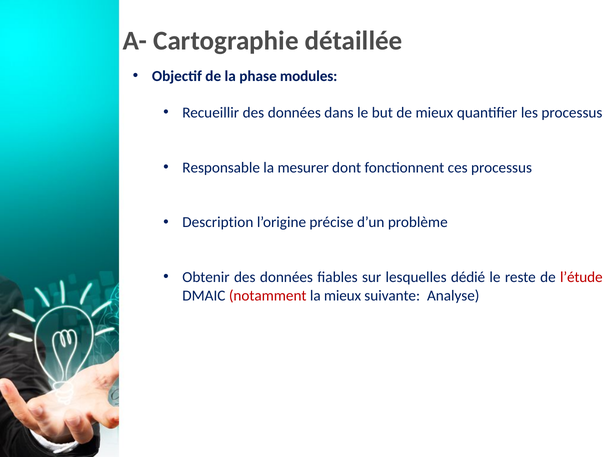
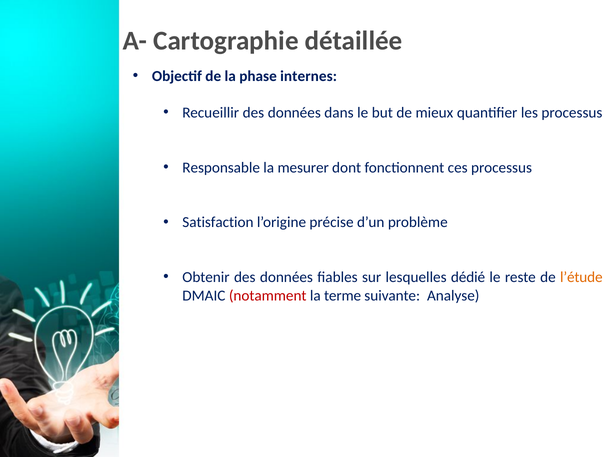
modules: modules -> internes
Description: Description -> Satisfaction
l’étude colour: red -> orange
la mieux: mieux -> terme
